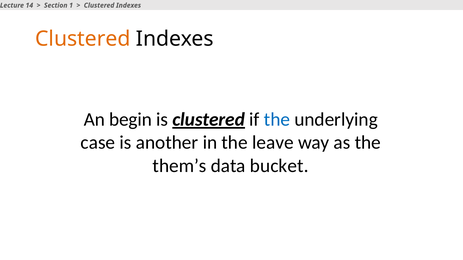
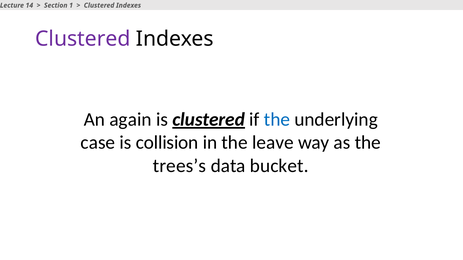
Clustered at (83, 39) colour: orange -> purple
begin: begin -> again
another: another -> collision
them’s: them’s -> trees’s
